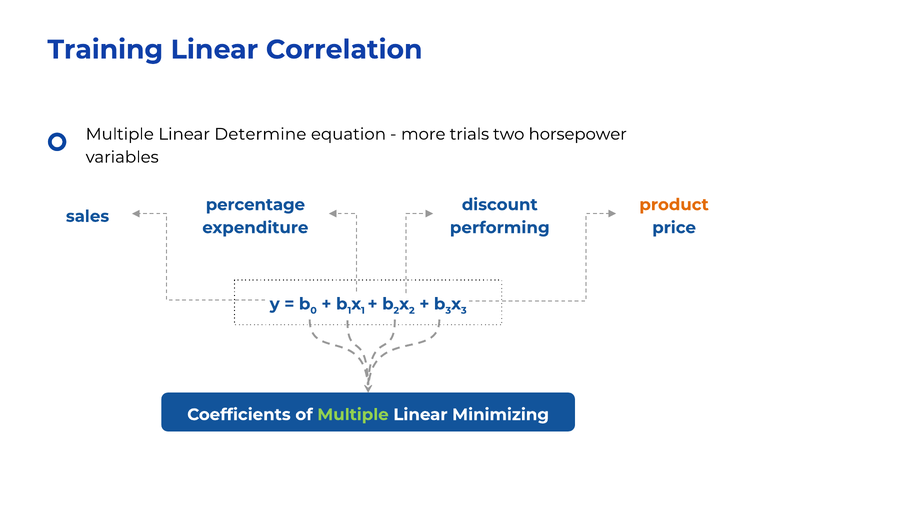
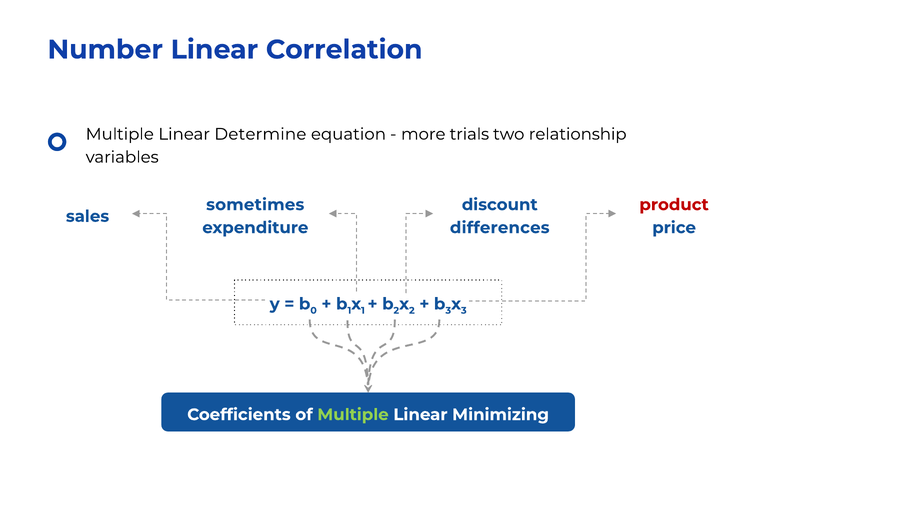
Training: Training -> Number
horsepower: horsepower -> relationship
percentage: percentage -> sometimes
product colour: orange -> red
performing: performing -> differences
